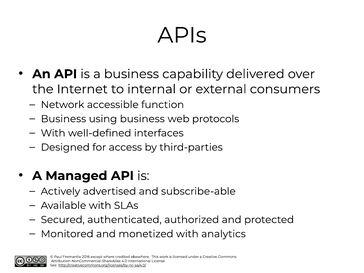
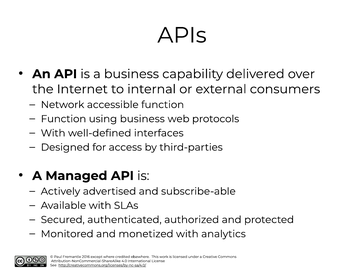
Business at (63, 119): Business -> Function
